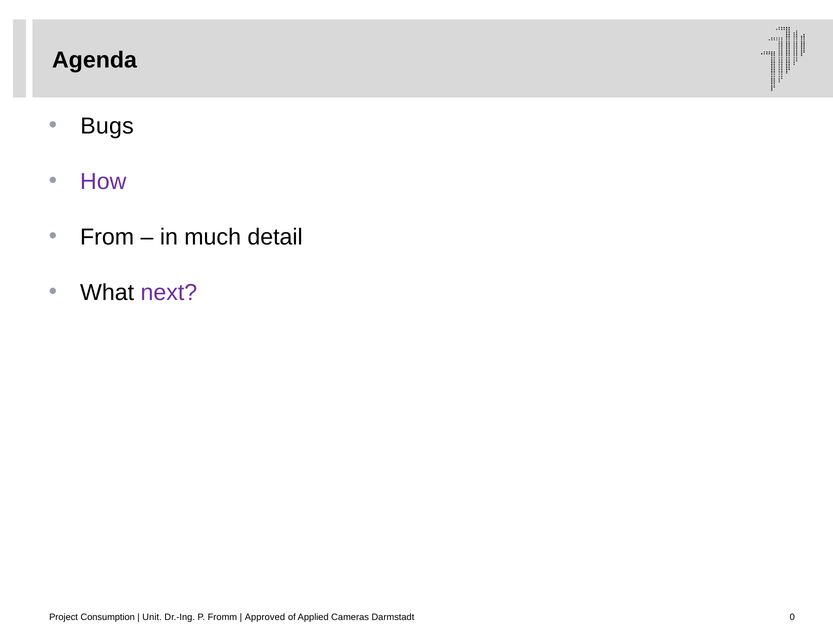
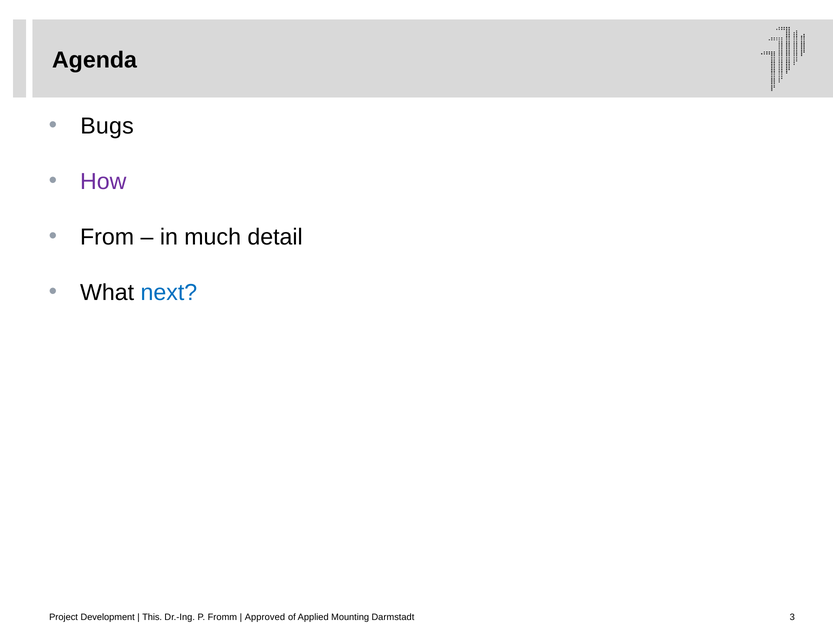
next colour: purple -> blue
Consumption: Consumption -> Development
Unit: Unit -> This
Cameras: Cameras -> Mounting
0: 0 -> 3
